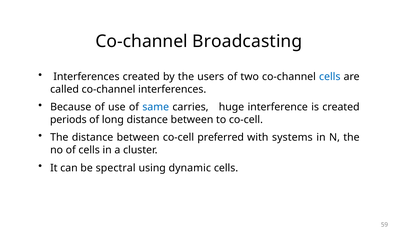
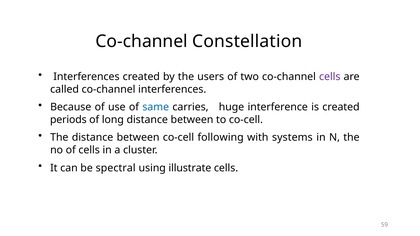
Broadcasting: Broadcasting -> Constellation
cells at (330, 77) colour: blue -> purple
preferred: preferred -> following
dynamic: dynamic -> illustrate
